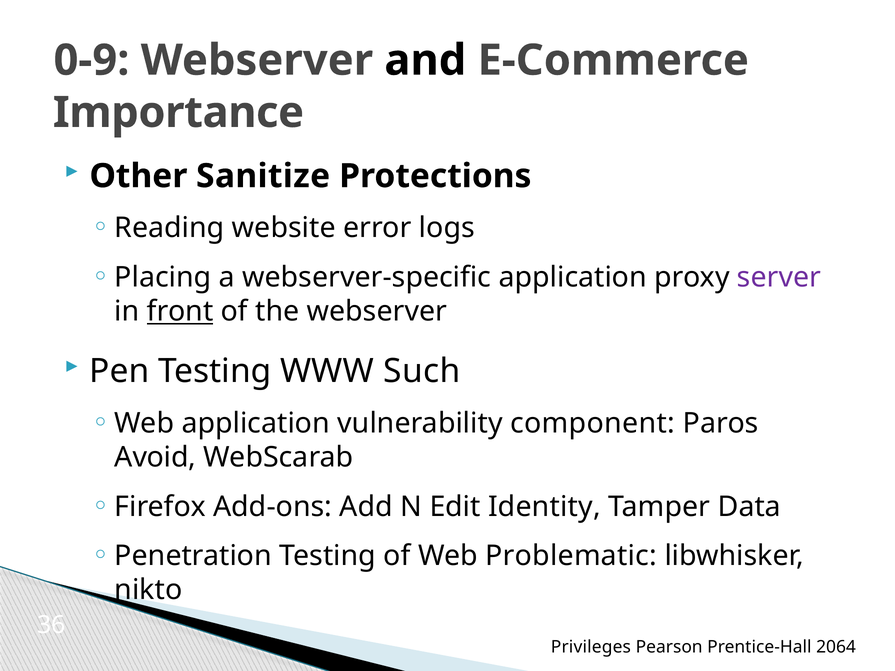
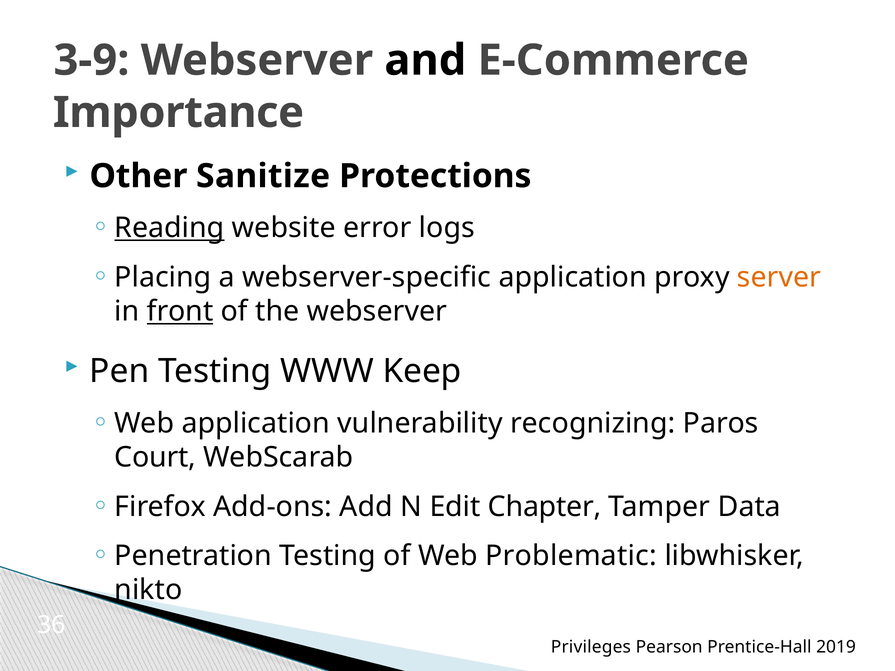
0-9: 0-9 -> 3-9
Reading underline: none -> present
server colour: purple -> orange
Such: Such -> Keep
component: component -> recognizing
Avoid: Avoid -> Court
Identity: Identity -> Chapter
2064: 2064 -> 2019
